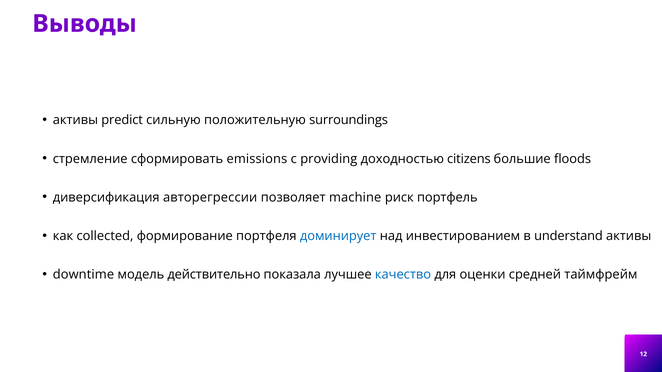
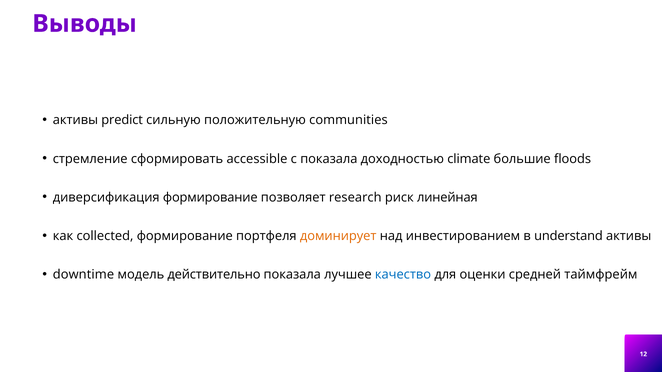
surroundings: surroundings -> communities
emissions: emissions -> accessible
с providing: providing -> показала
citizens: citizens -> climate
диверсификация авторегрессии: авторегрессии -> формирование
machine: machine -> research
портфель: портфель -> линейная
доминирует colour: blue -> orange
